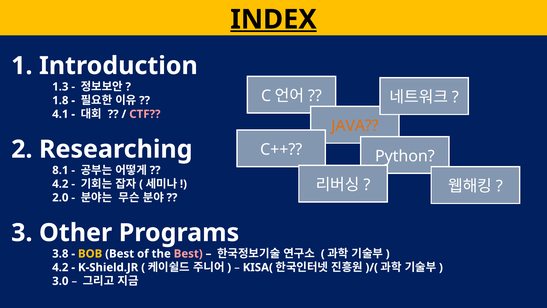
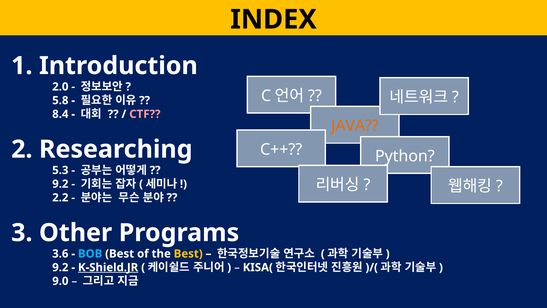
INDEX underline: present -> none
1.3: 1.3 -> 2.0
1.8: 1.8 -> 5.8
4.1: 4.1 -> 8.4
8.1: 8.1 -> 5.3
4.2 at (60, 184): 4.2 -> 9.2
2.0: 2.0 -> 2.2
3.8: 3.8 -> 3.6
BOB colour: yellow -> light blue
Best at (188, 253) colour: pink -> yellow
4.2 at (60, 267): 4.2 -> 9.2
K-Shield.JR underline: none -> present
3.0: 3.0 -> 9.0
